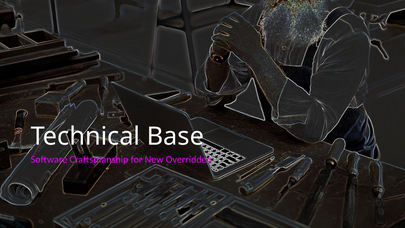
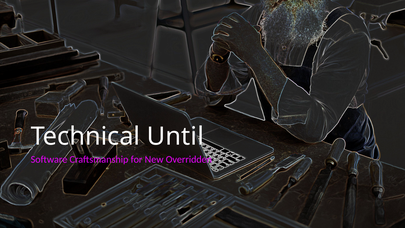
Base: Base -> Until
